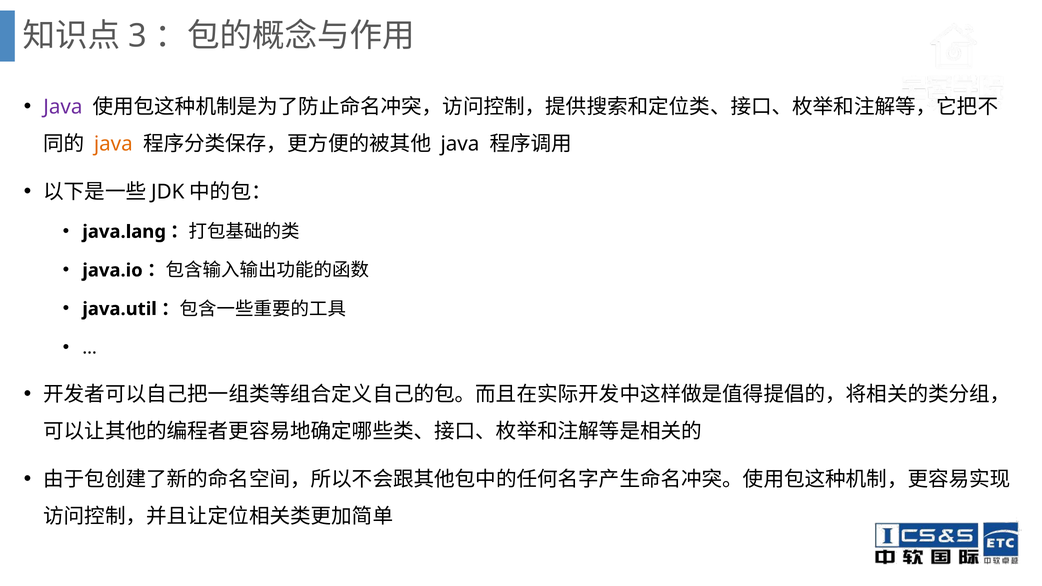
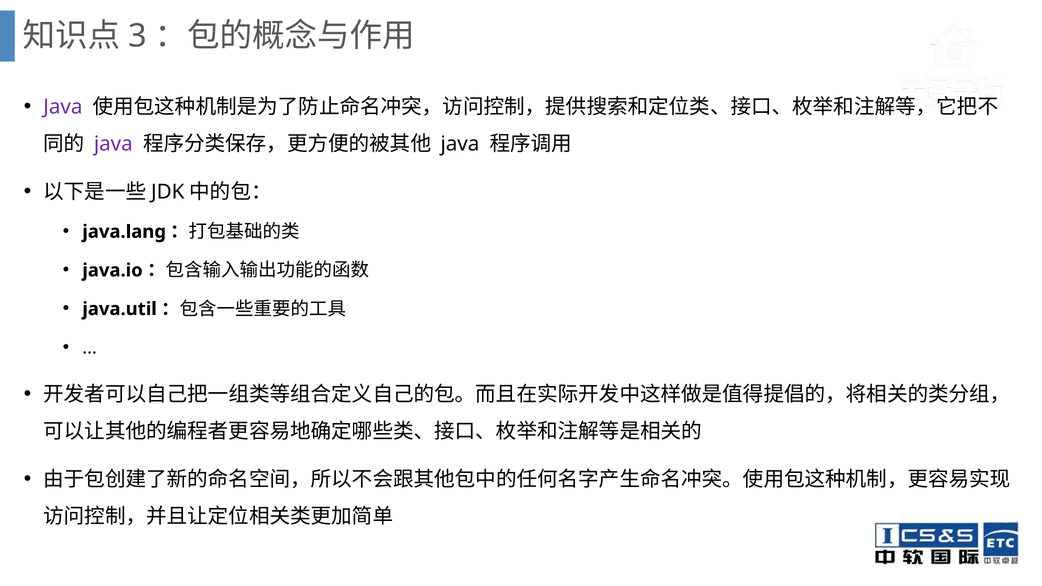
java at (113, 144) colour: orange -> purple
